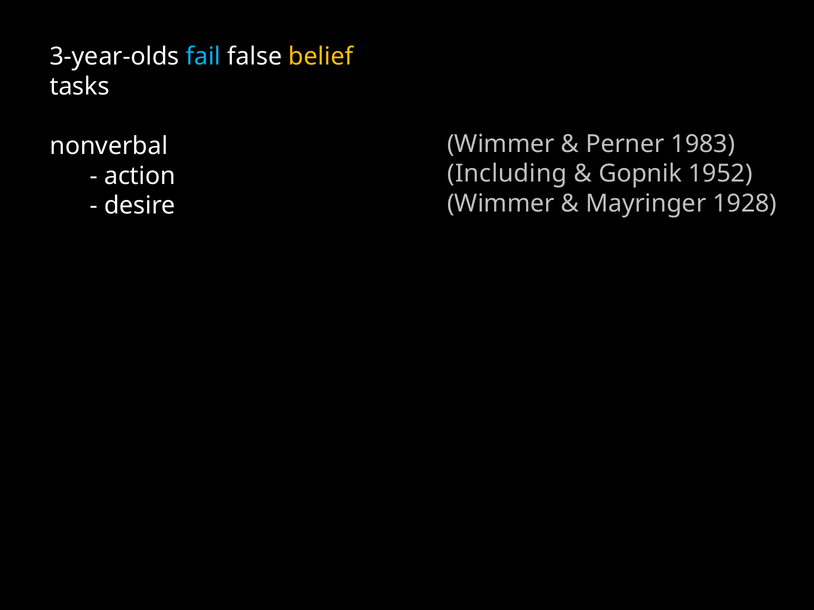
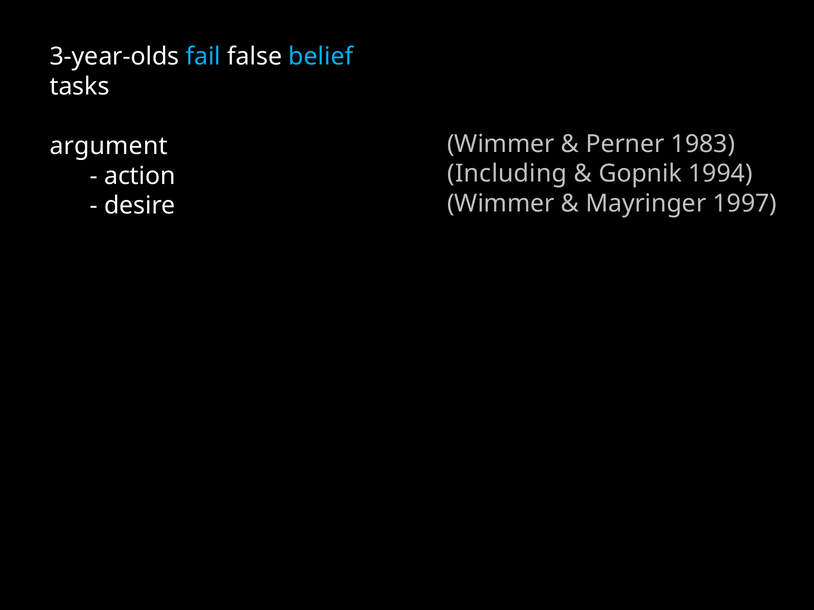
belief colour: yellow -> light blue
nonverbal at (109, 146): nonverbal -> argument
Gopnik 1952: 1952 -> 1994
1928: 1928 -> 1997
